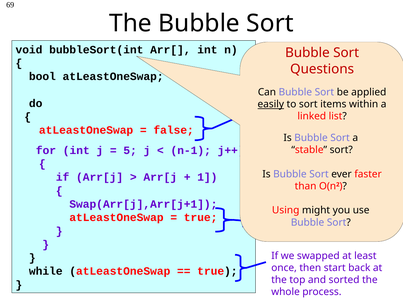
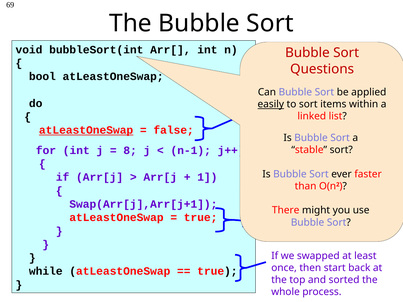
atLeastOneSwap at (86, 130) underline: none -> present
5: 5 -> 8
Using: Using -> There
